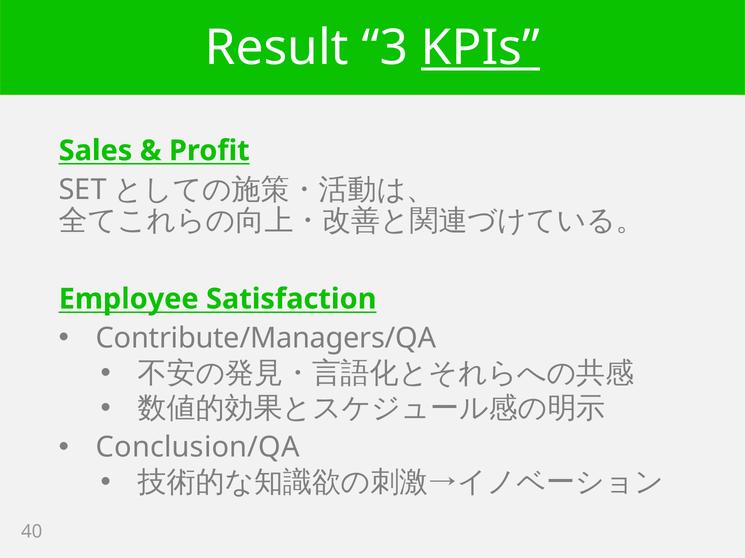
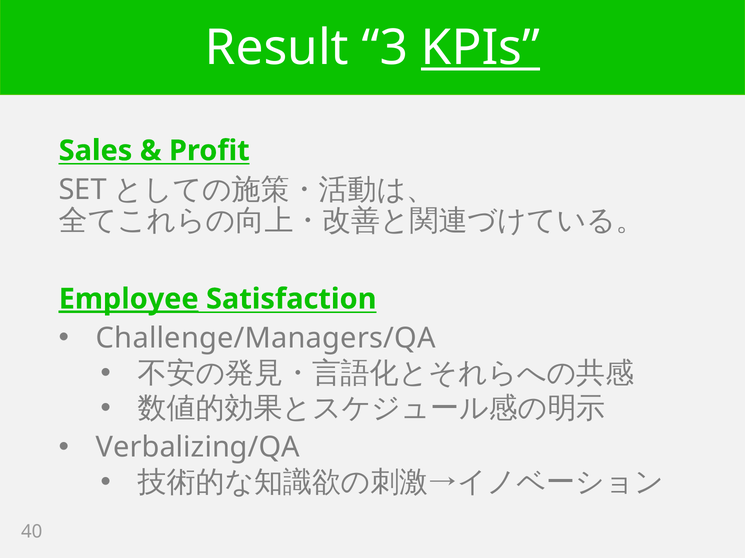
Employee underline: none -> present
Contribute/Managers/QA: Contribute/Managers/QA -> Challenge/Managers/QA
Conclusion/QA: Conclusion/QA -> Verbalizing/QA
